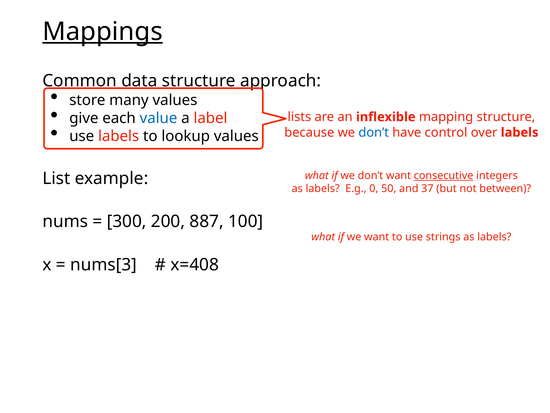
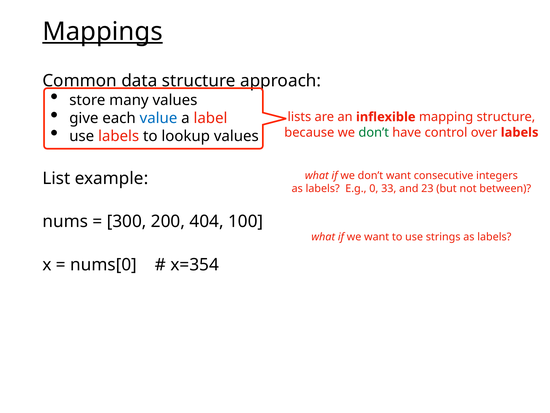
don’t at (374, 132) colour: blue -> green
consecutive underline: present -> none
50: 50 -> 33
37: 37 -> 23
887: 887 -> 404
nums[3: nums[3 -> nums[0
x=408: x=408 -> x=354
